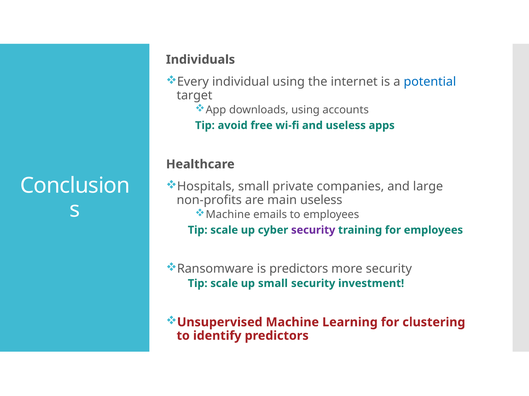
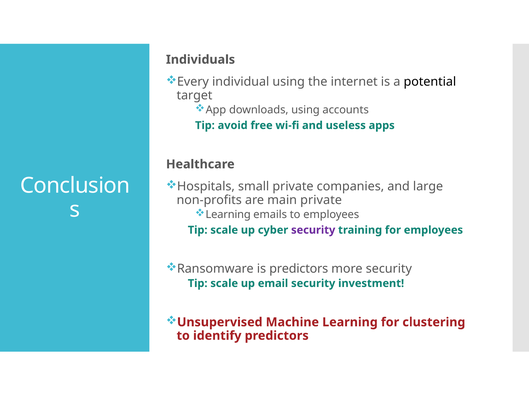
potential colour: blue -> black
main useless: useless -> private
Machine at (228, 215): Machine -> Learning
up small: small -> email
